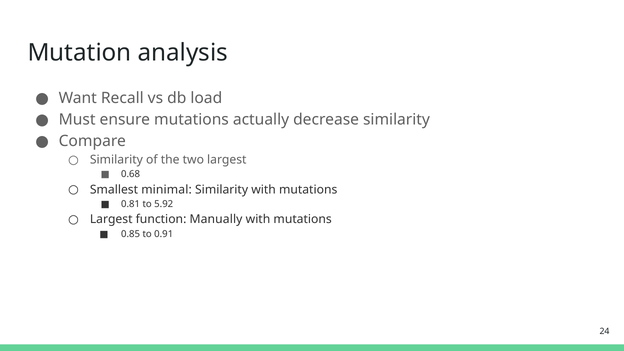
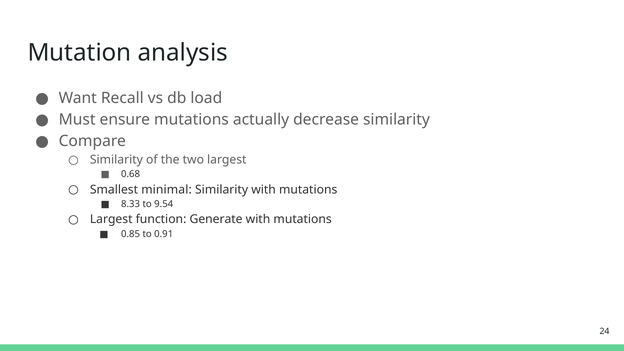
0.81: 0.81 -> 8.33
5.92: 5.92 -> 9.54
Manually: Manually -> Generate
